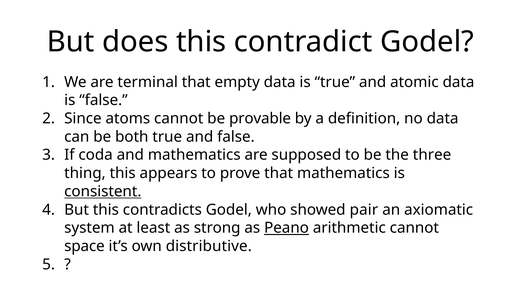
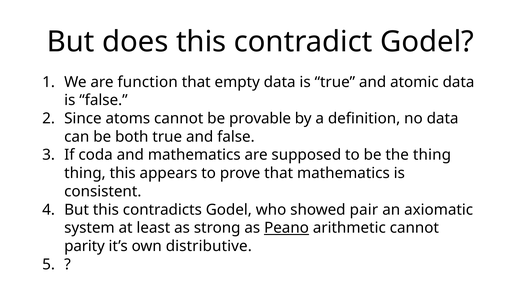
terminal: terminal -> function
the three: three -> thing
consistent underline: present -> none
space: space -> parity
